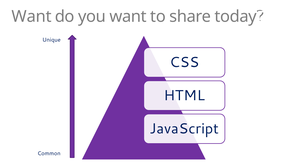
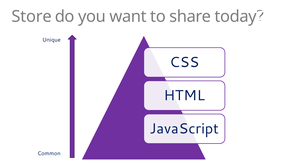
Want at (32, 16): Want -> Store
